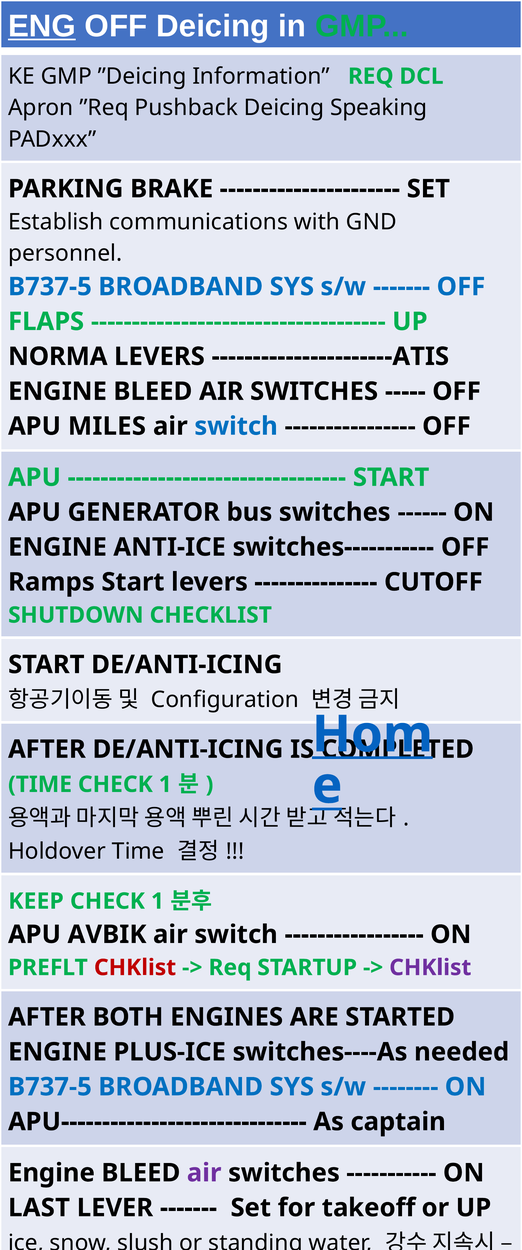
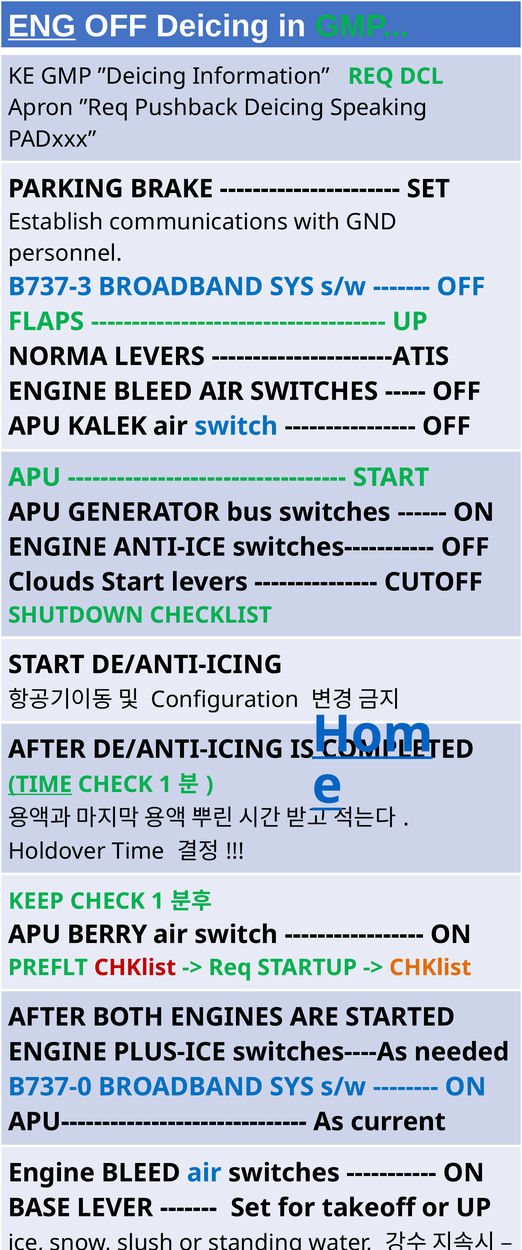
B737-5 at (50, 286): B737-5 -> B737-3
MILES: MILES -> KALEK
Ramps: Ramps -> Clouds
TIME at (40, 784) underline: none -> present
AVBIK: AVBIK -> BERRY
CHKlist at (430, 967) colour: purple -> orange
B737-5 at (50, 1086): B737-5 -> B737-0
captain: captain -> current
air at (204, 1172) colour: purple -> blue
LAST: LAST -> BASE
